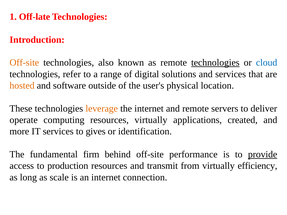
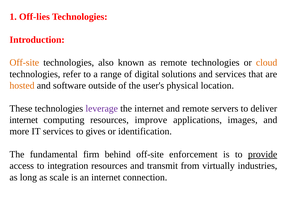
Off-late: Off-late -> Off-lies
technologies at (215, 63) underline: present -> none
cloud colour: blue -> orange
leverage colour: orange -> purple
operate at (24, 120): operate -> internet
resources virtually: virtually -> improve
created: created -> images
performance: performance -> enforcement
production: production -> integration
efficiency: efficiency -> industries
